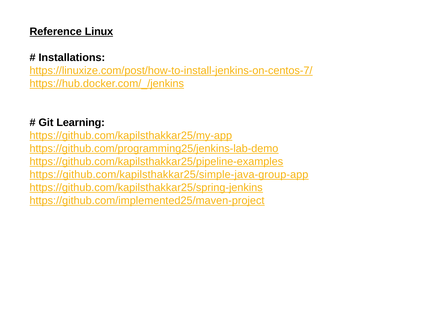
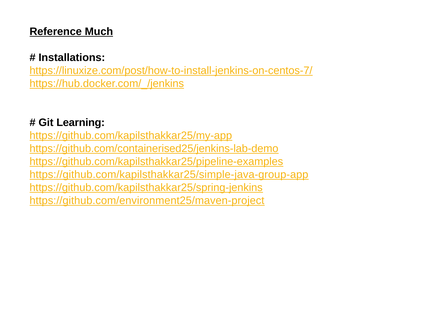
Linux: Linux -> Much
https://github.com/programming25/jenkins-lab-demo: https://github.com/programming25/jenkins-lab-demo -> https://github.com/containerised25/jenkins-lab-demo
https://github.com/implemented25/maven-project: https://github.com/implemented25/maven-project -> https://github.com/environment25/maven-project
